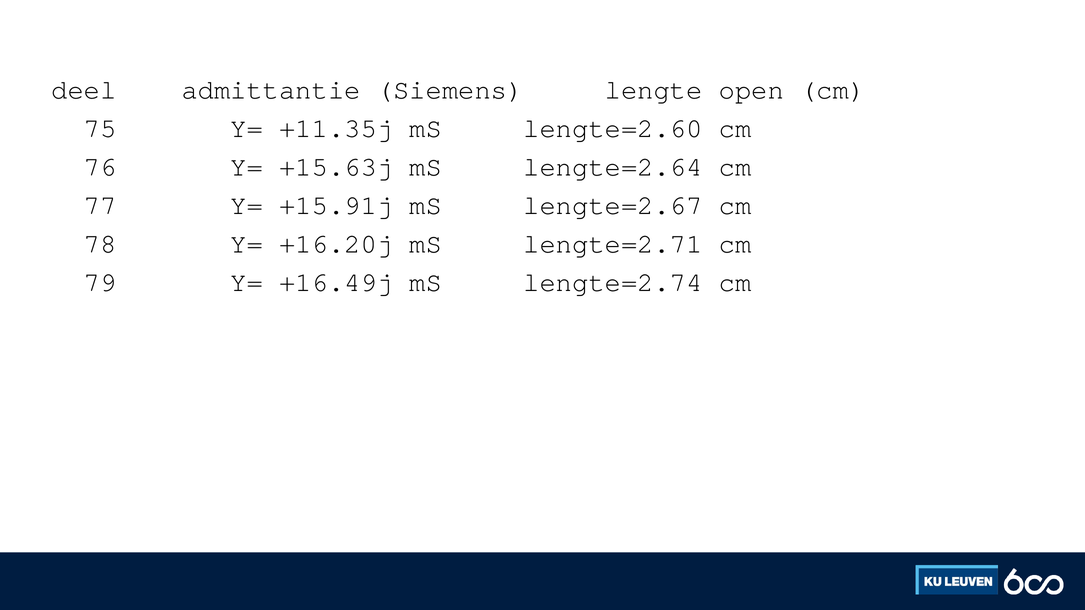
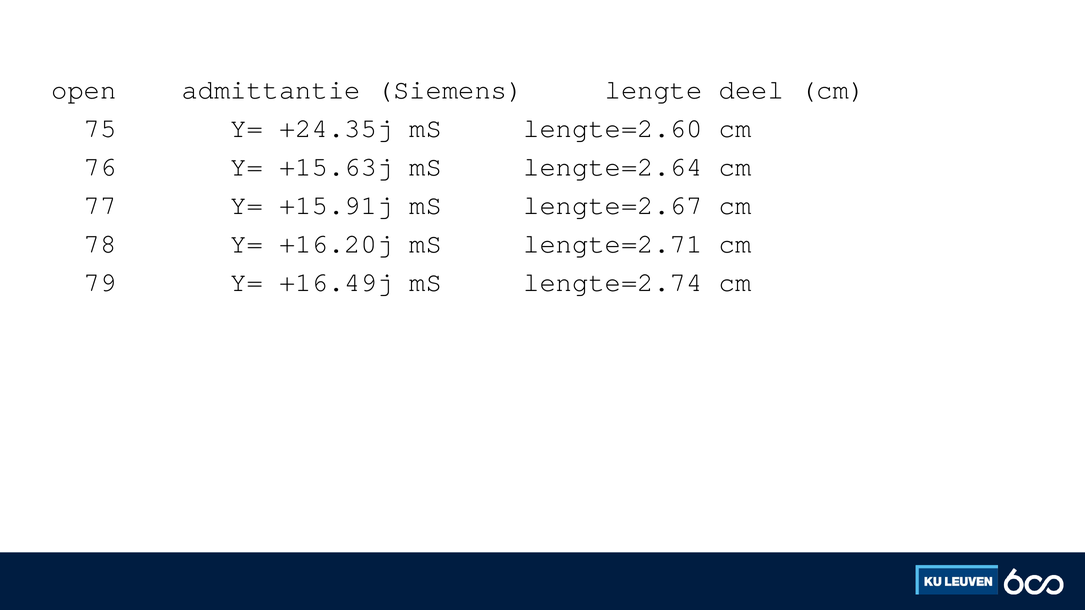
deel: deel -> open
open: open -> deel
+11.35j: +11.35j -> +24.35j
